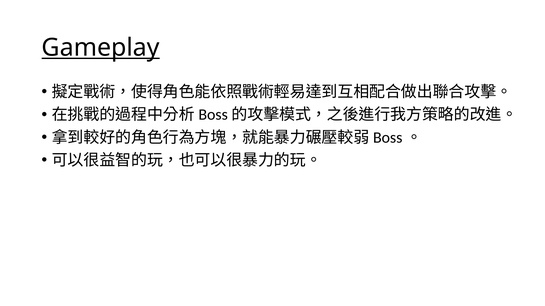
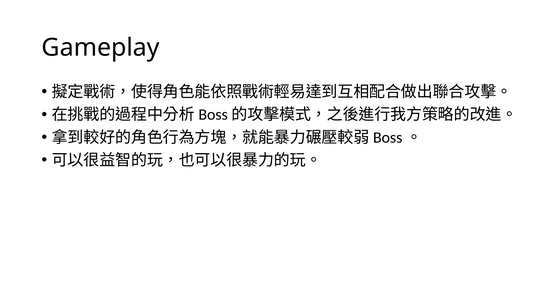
Gameplay underline: present -> none
